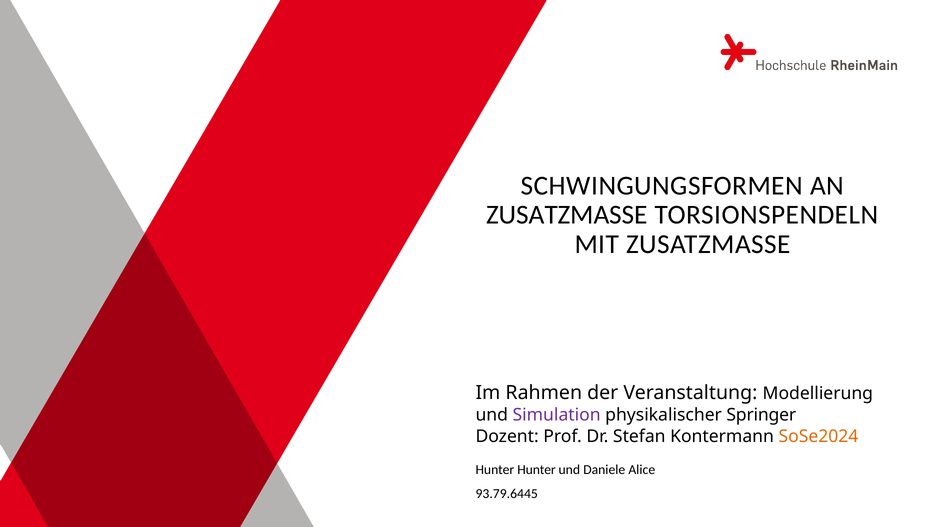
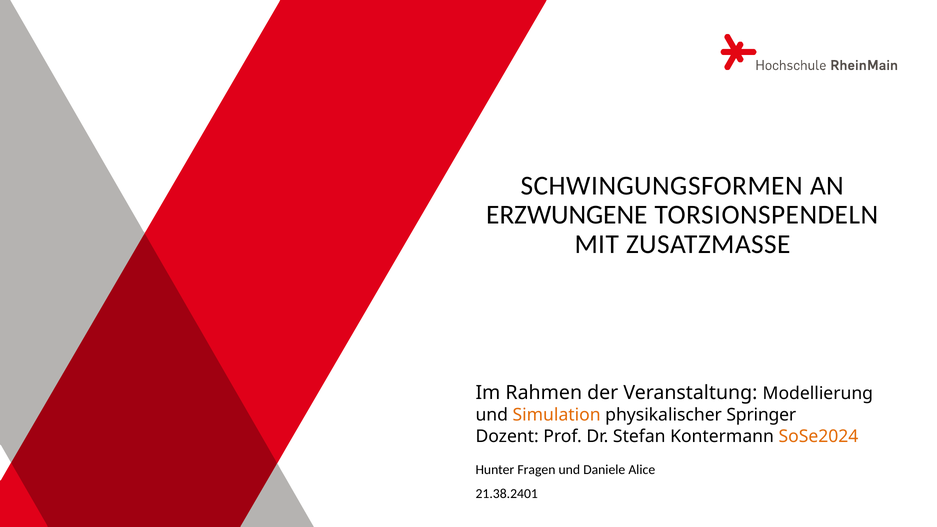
ZUSATZMASSE at (567, 215): ZUSATZMASSE -> ERZWUNGENE
Simulation colour: purple -> orange
Hunter Hunter: Hunter -> Fragen
93.79.6445: 93.79.6445 -> 21.38.2401
